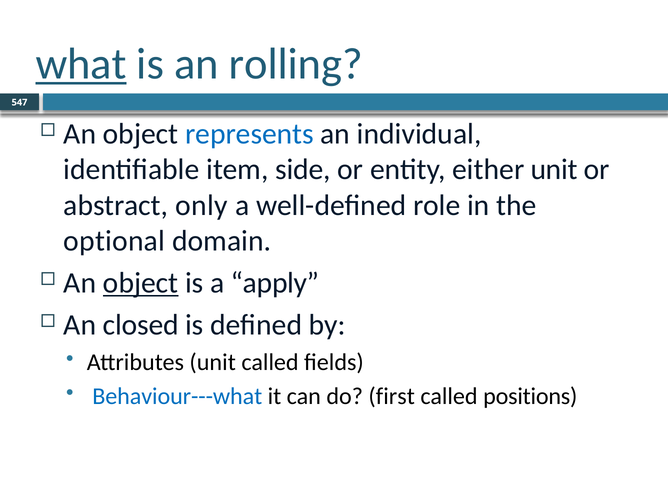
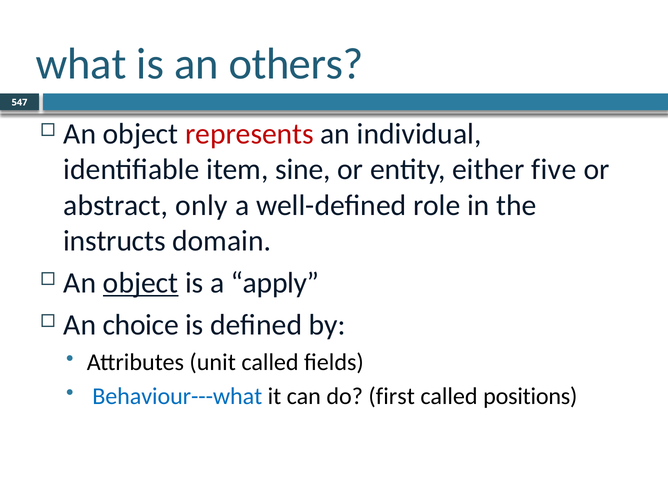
what underline: present -> none
rolling: rolling -> others
represents colour: blue -> red
side: side -> sine
either unit: unit -> five
optional: optional -> instructs
closed: closed -> choice
